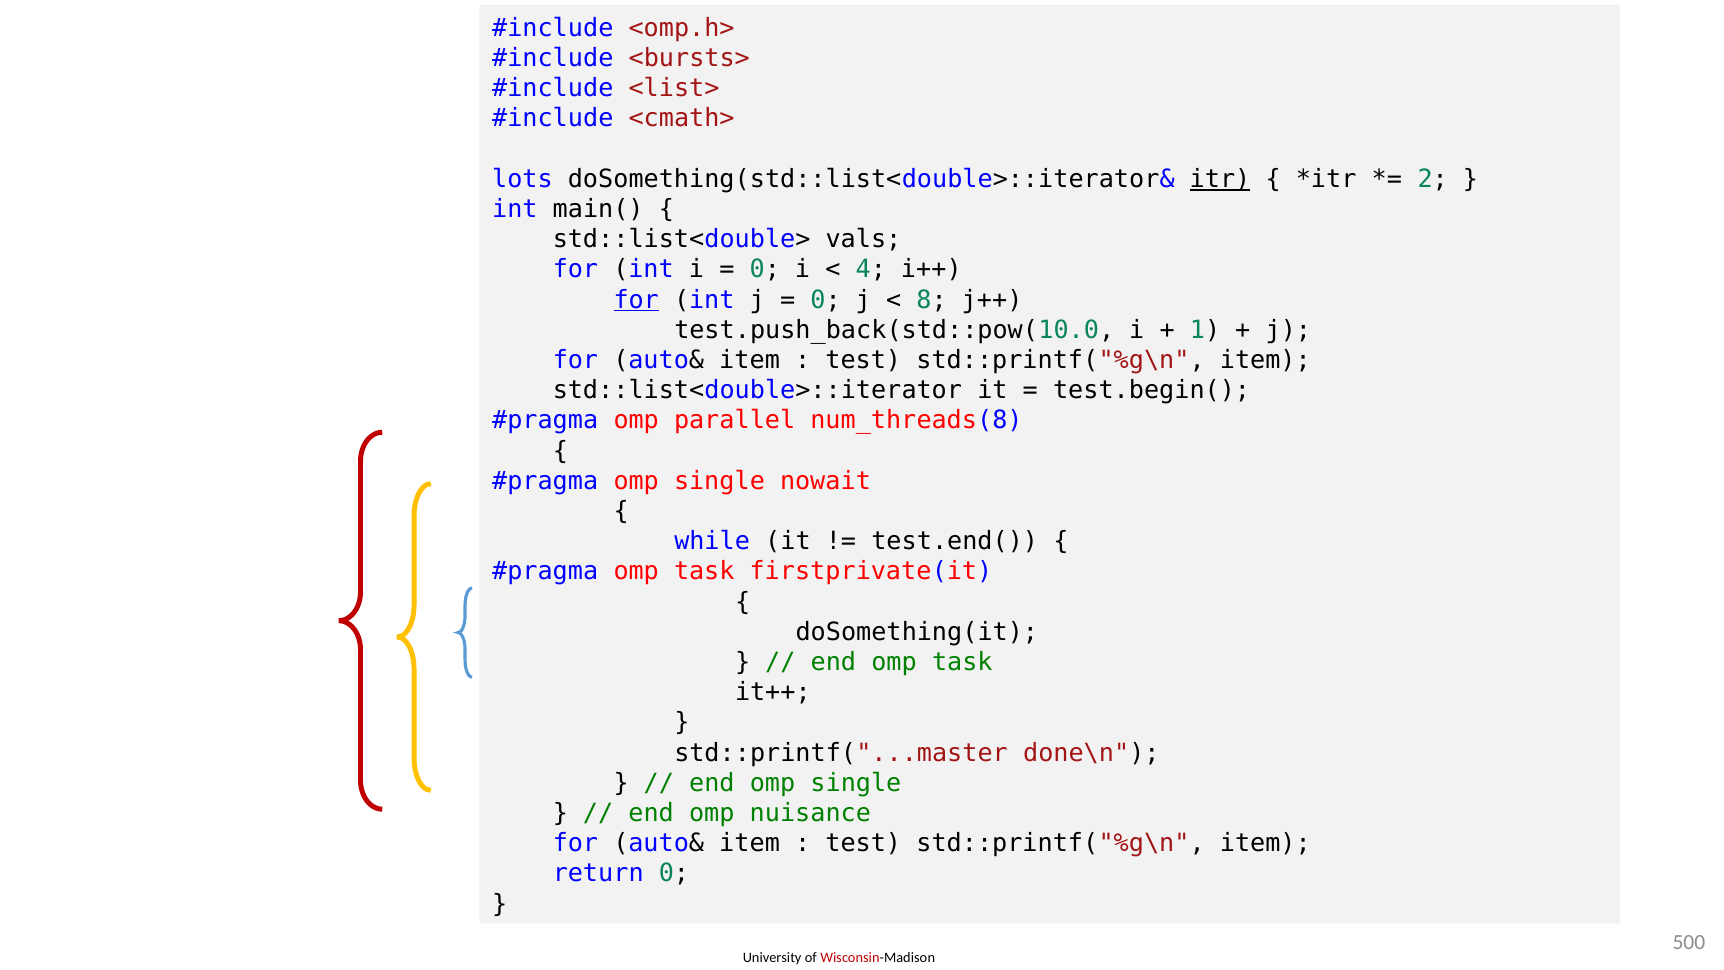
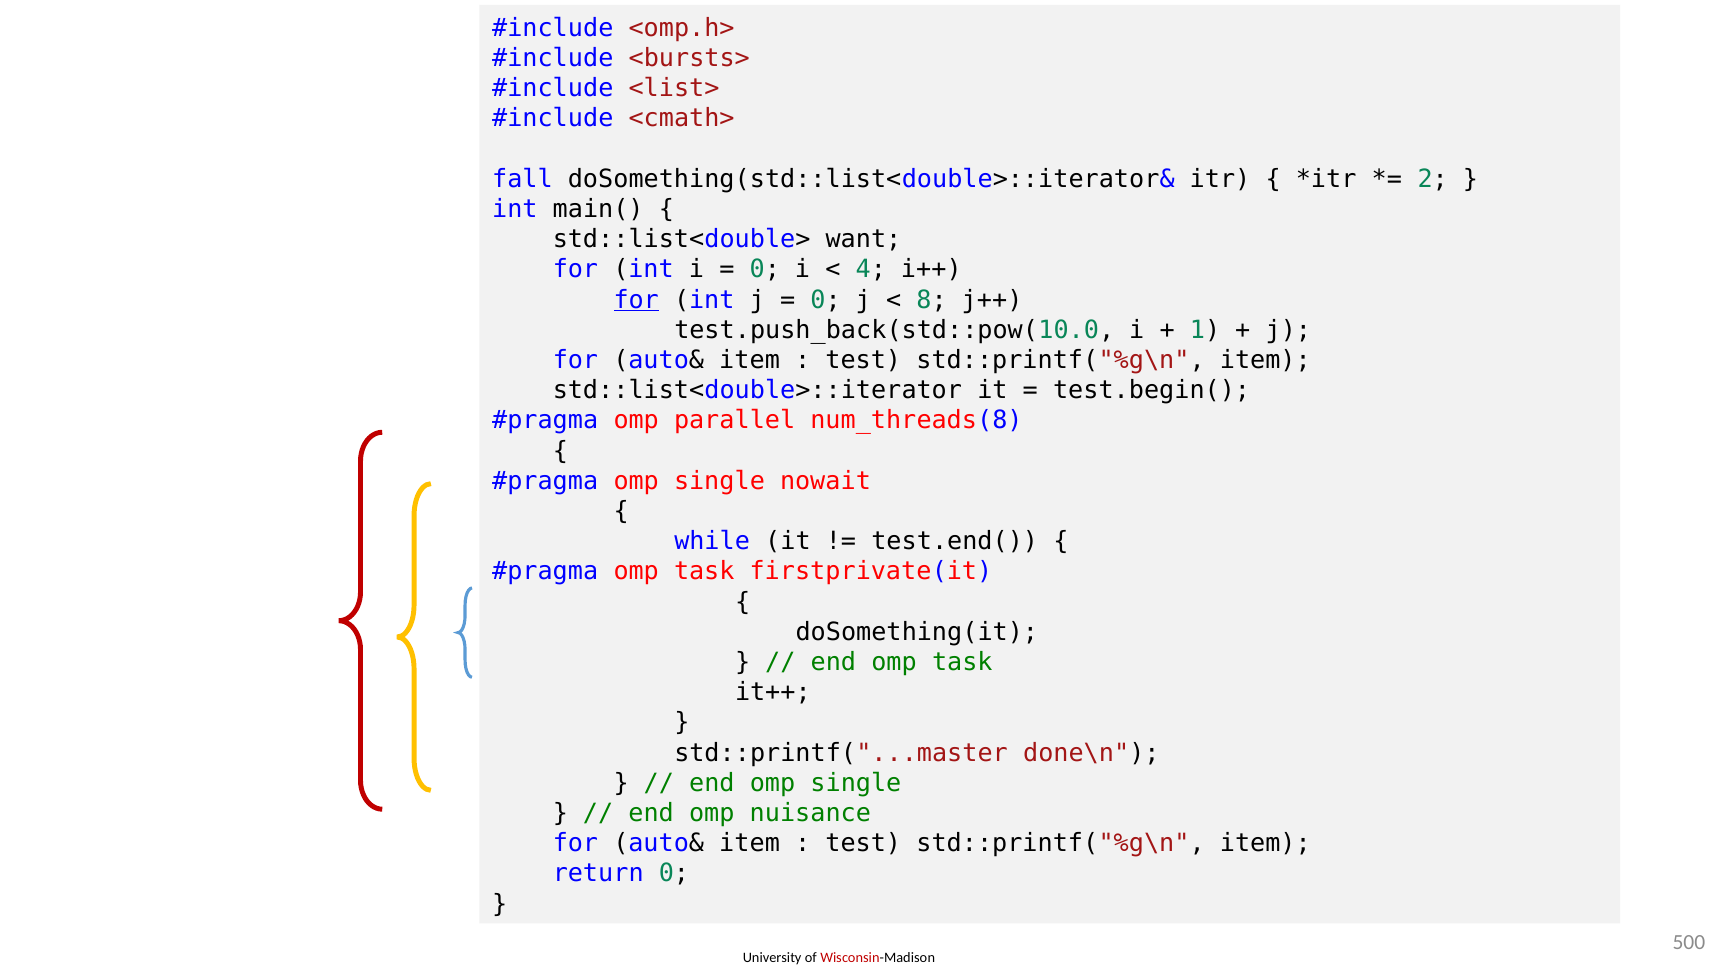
lots: lots -> fall
itr underline: present -> none
vals: vals -> want
